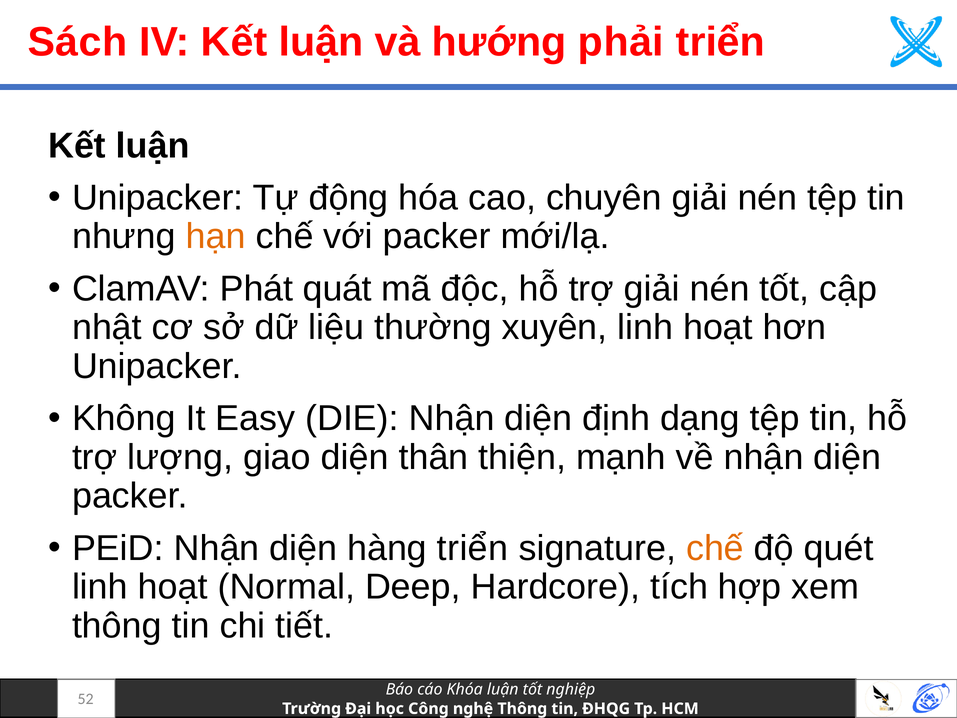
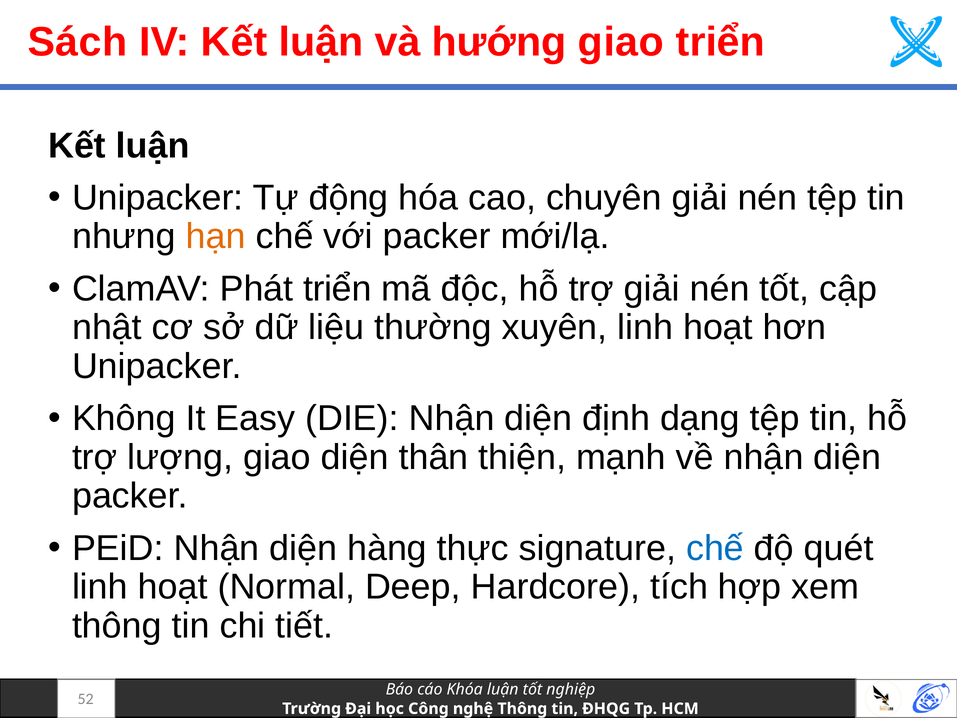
hướng phải: phải -> giao
Phát quát: quát -> triển
hàng triển: triển -> thực
chế at (715, 548) colour: orange -> blue
